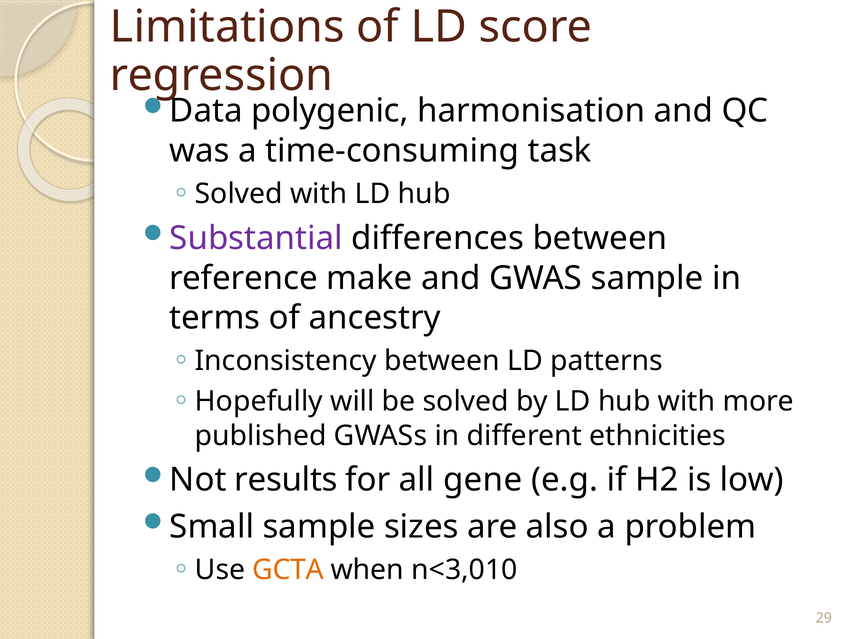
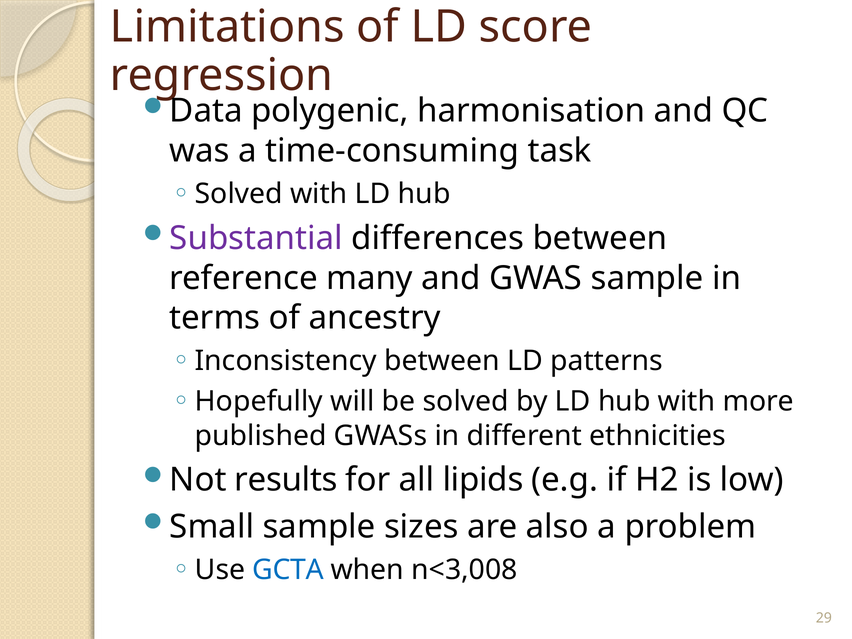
make: make -> many
gene: gene -> lipids
GCTA colour: orange -> blue
n<3,010: n<3,010 -> n<3,008
